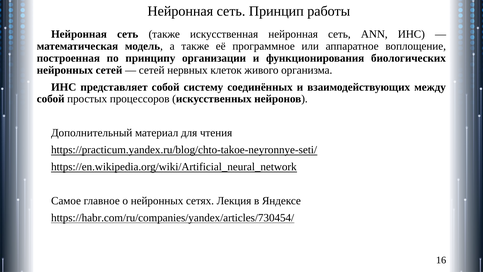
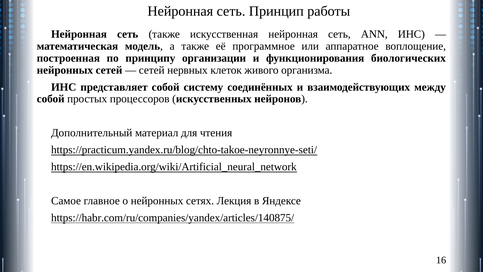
https://habr.com/ru/companies/yandex/articles/730454/: https://habr.com/ru/companies/yandex/articles/730454/ -> https://habr.com/ru/companies/yandex/articles/140875/
